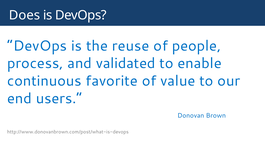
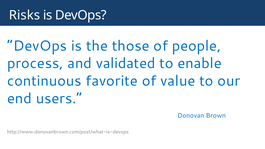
Does: Does -> Risks
reuse: reuse -> those
